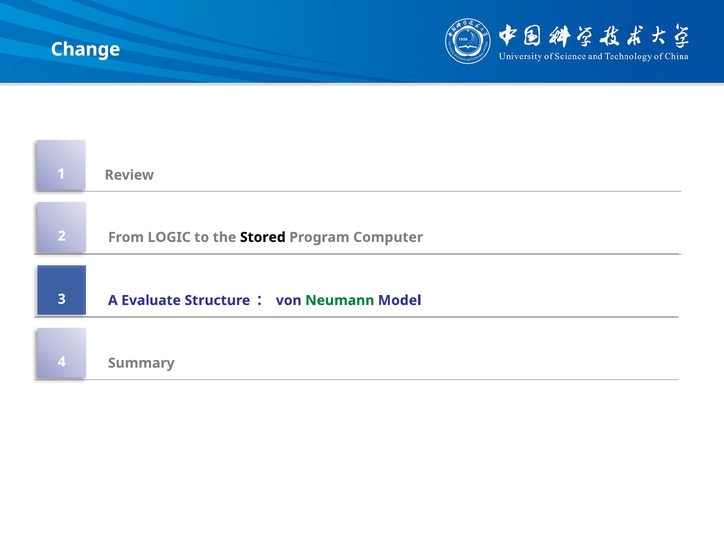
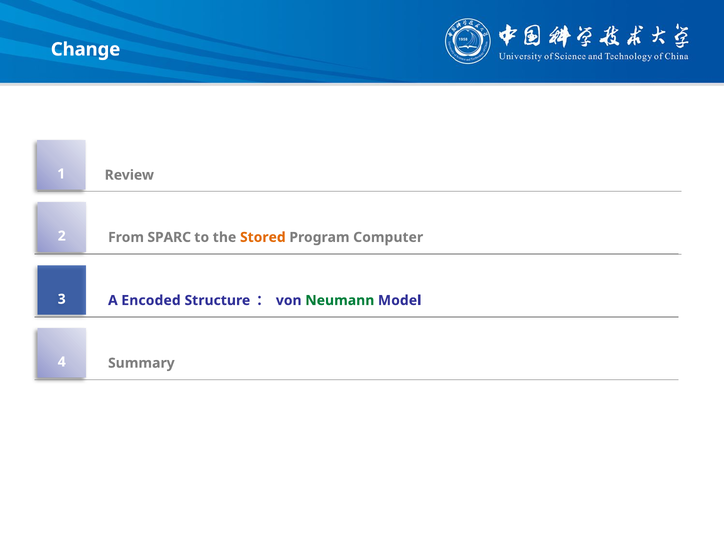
LOGIC: LOGIC -> SPARC
Stored colour: black -> orange
Evaluate: Evaluate -> Encoded
